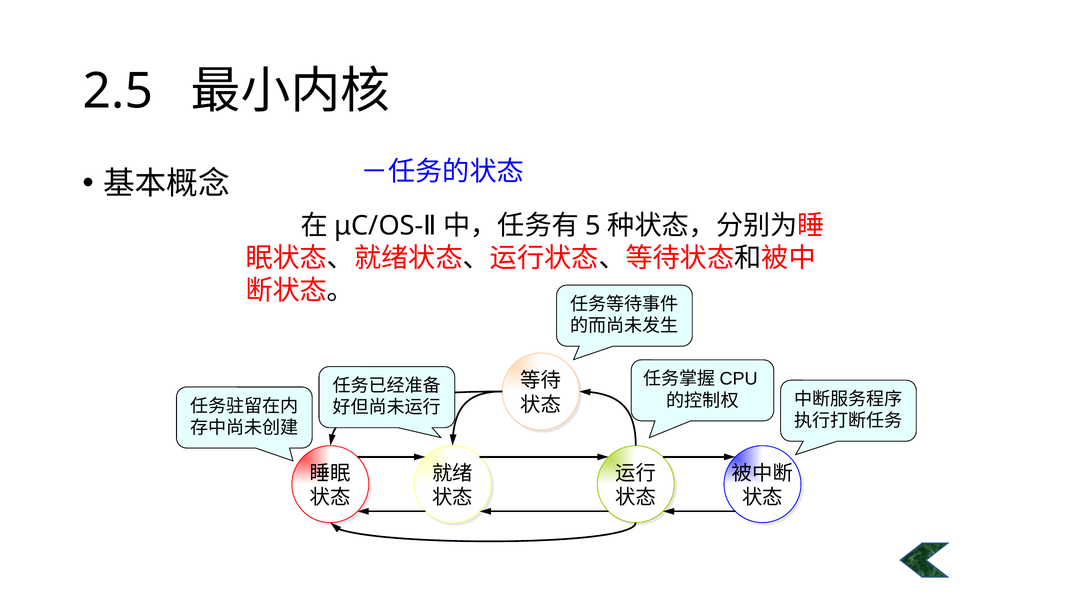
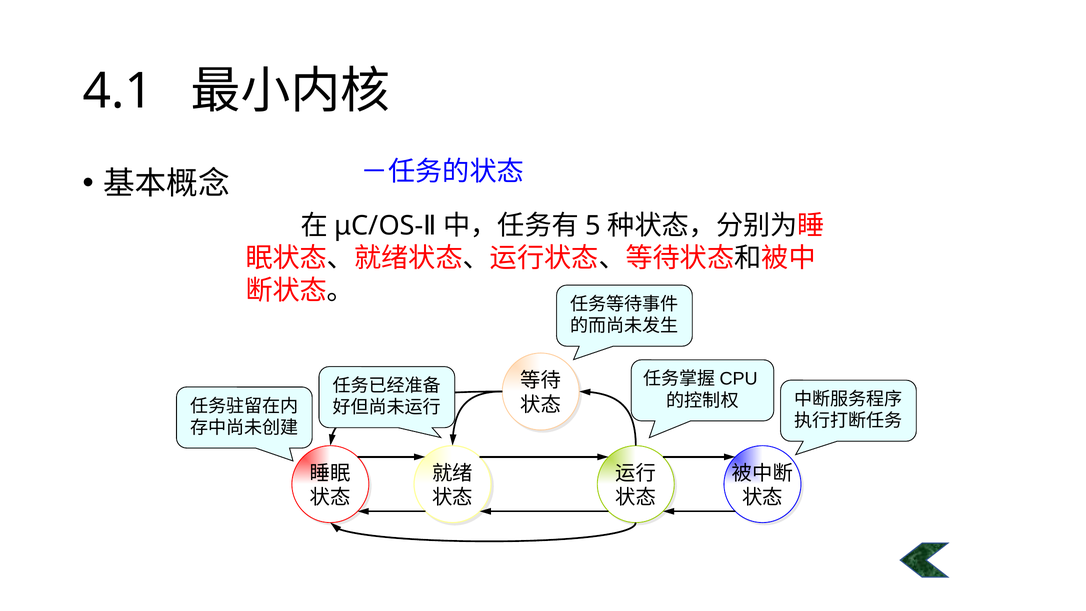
2.5: 2.5 -> 4.1
